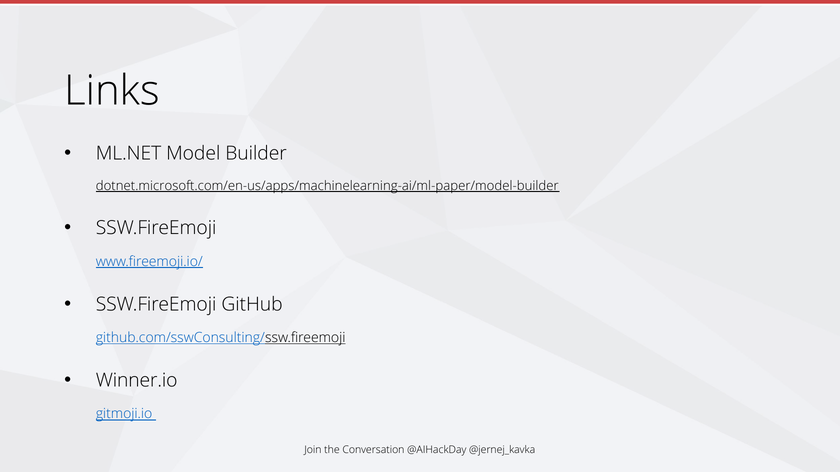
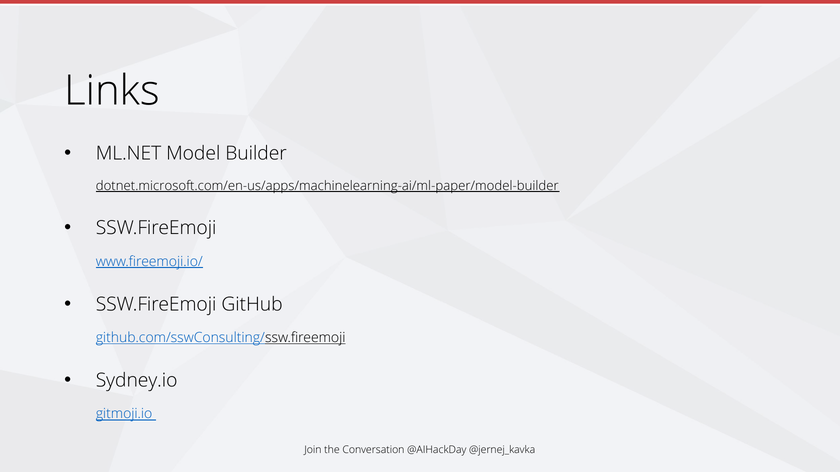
Winner.io: Winner.io -> Sydney.io
